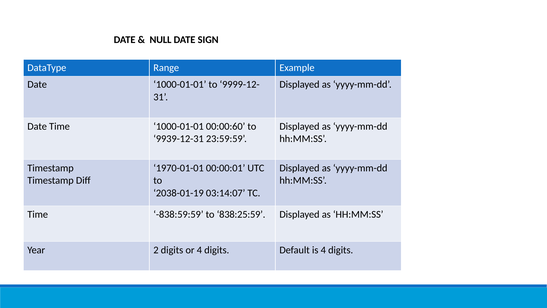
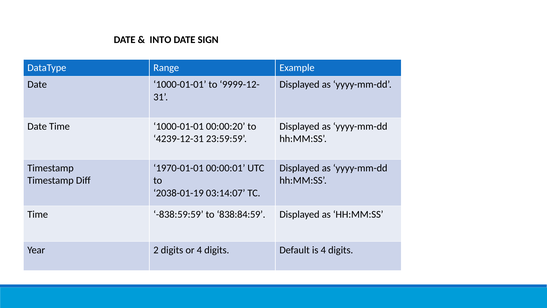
NULL: NULL -> INTO
00:00:60: 00:00:60 -> 00:00:20
9939-12-31: 9939-12-31 -> 4239-12-31
838:25:59: 838:25:59 -> 838:84:59
